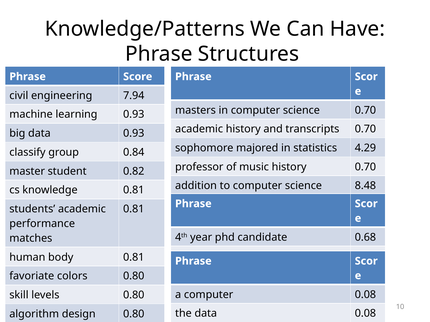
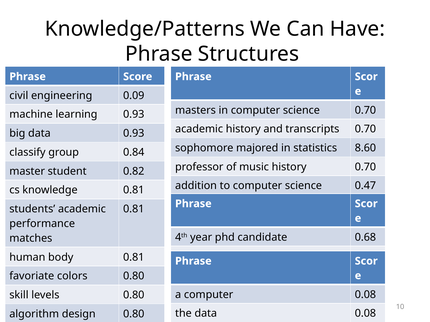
7.94: 7.94 -> 0.09
4.29: 4.29 -> 8.60
8.48: 8.48 -> 0.47
